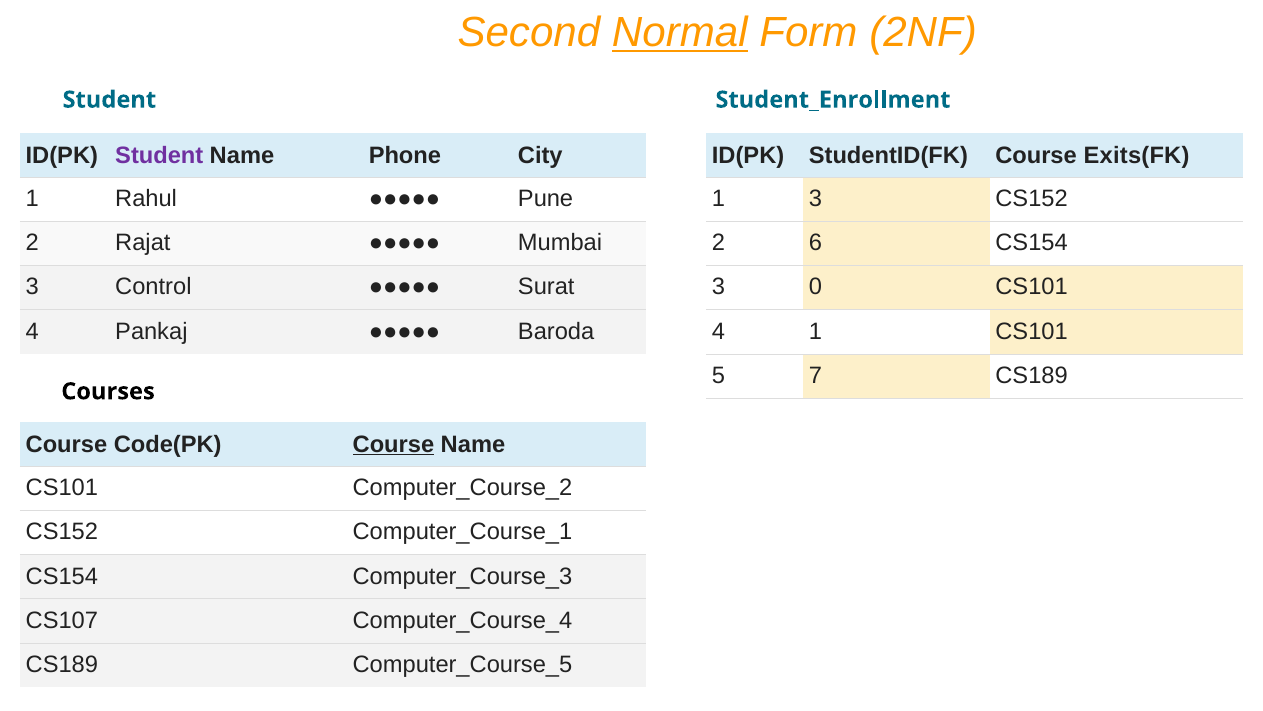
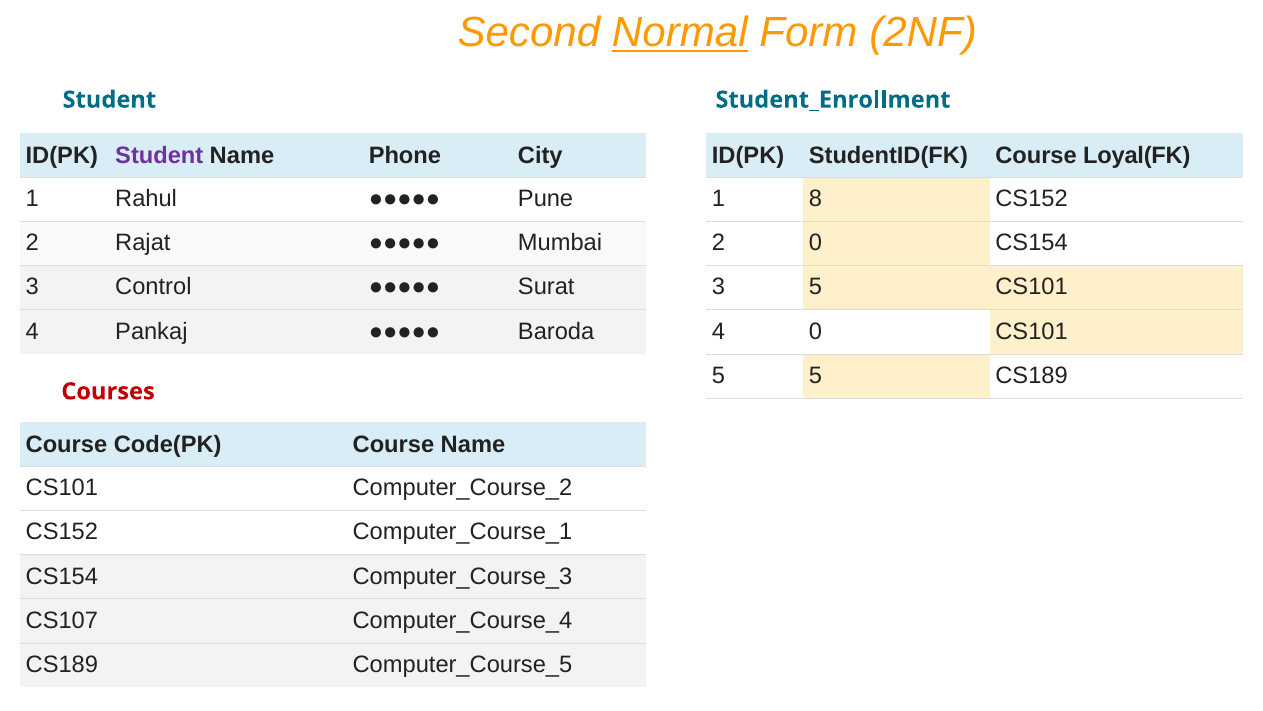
Exits(FK: Exits(FK -> Loyal(FK
1 3: 3 -> 8
2 6: 6 -> 0
3 0: 0 -> 5
4 1: 1 -> 0
5 7: 7 -> 5
Courses colour: black -> red
Course at (393, 444) underline: present -> none
